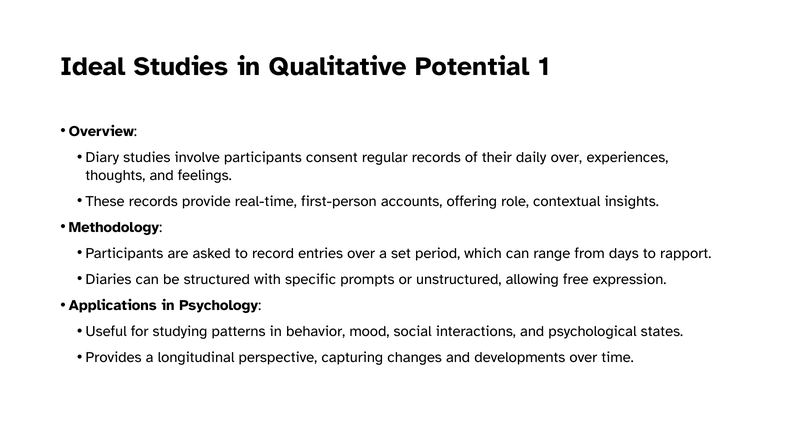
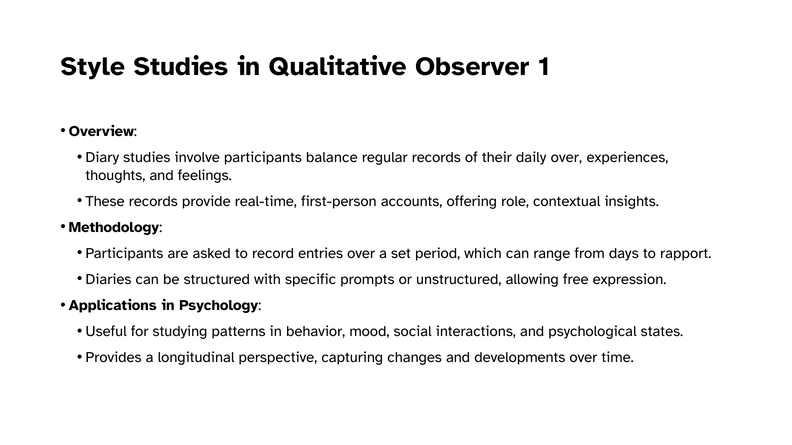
Ideal: Ideal -> Style
Potential: Potential -> Observer
consent: consent -> balance
